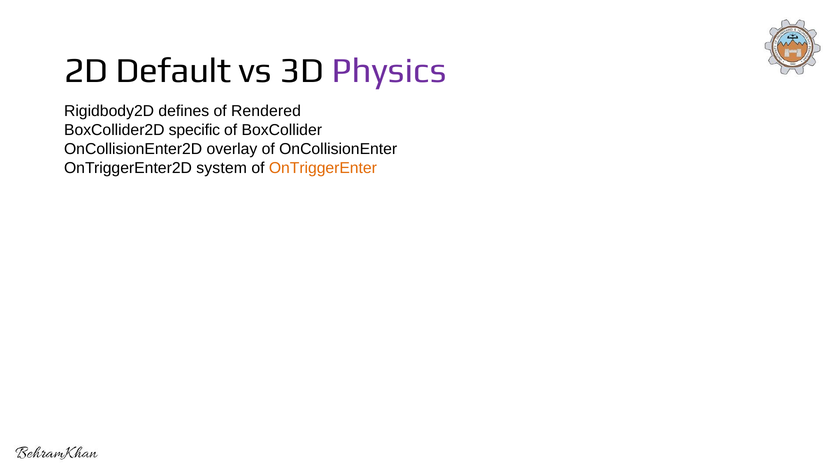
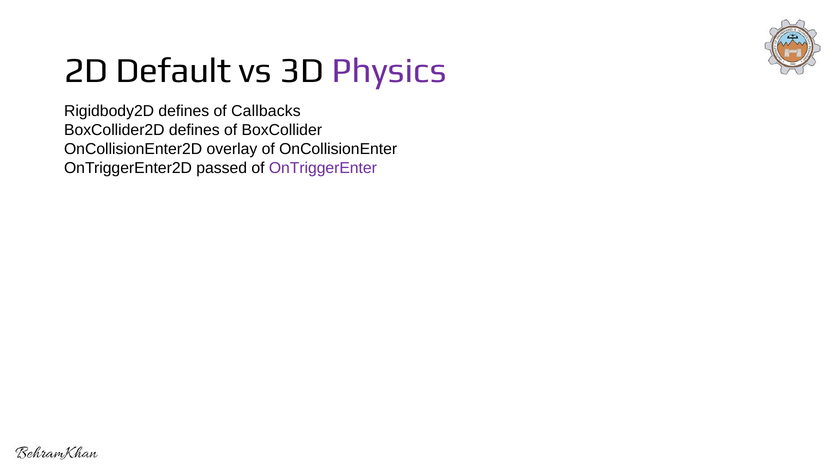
Rendered: Rendered -> Callbacks
BoxCollider2D specific: specific -> defines
system: system -> passed
OnTriggerEnter colour: orange -> purple
